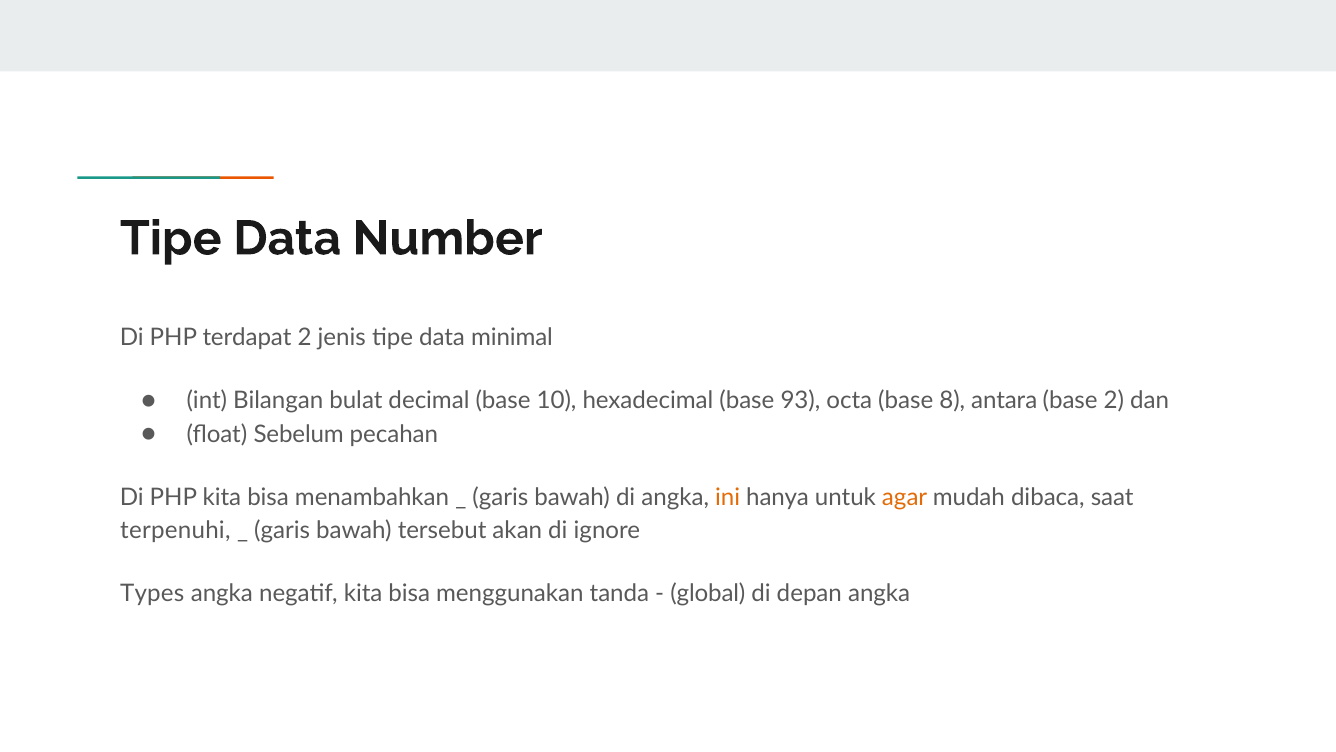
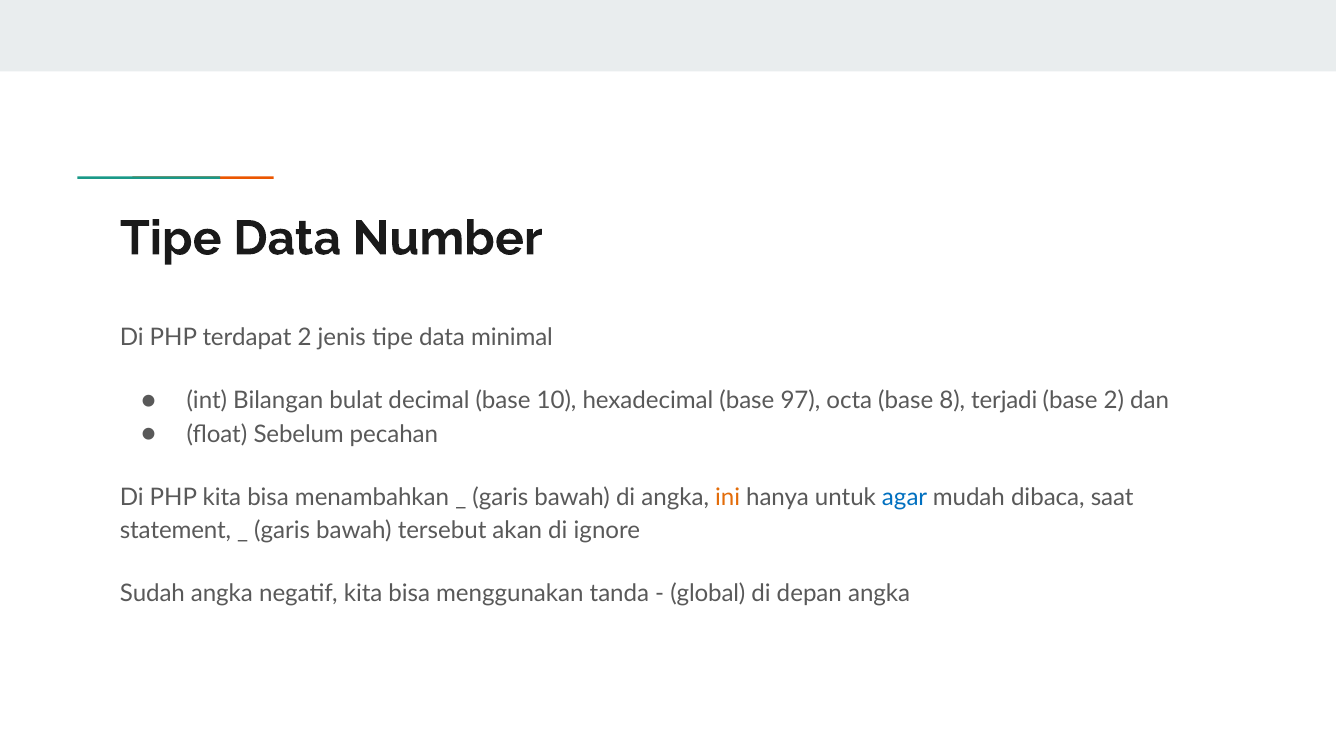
93: 93 -> 97
antara: antara -> terjadi
agar colour: orange -> blue
terpenuhi: terpenuhi -> statement
Types: Types -> Sudah
